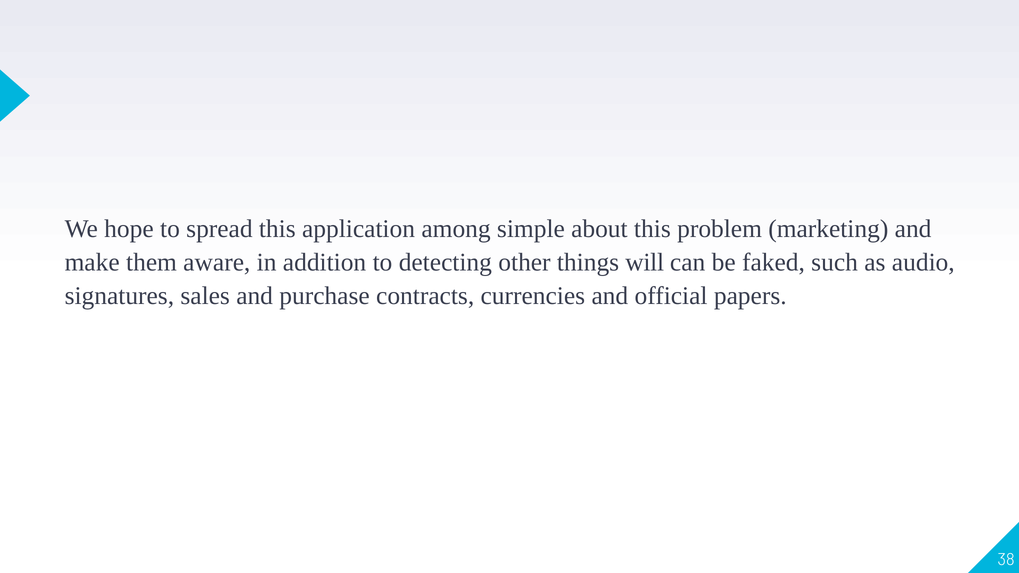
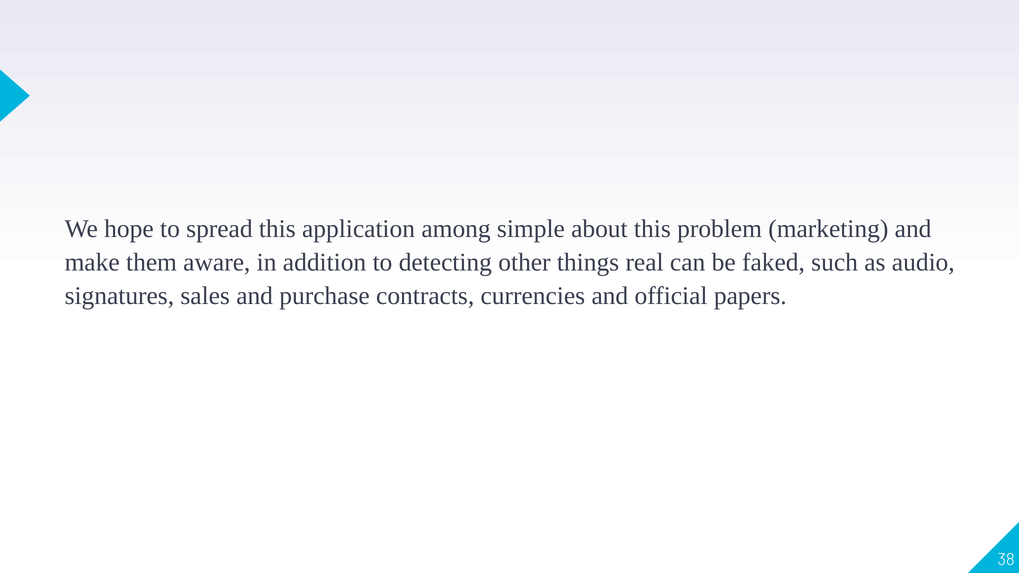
will: will -> real
